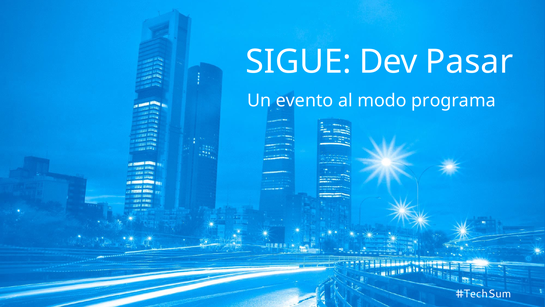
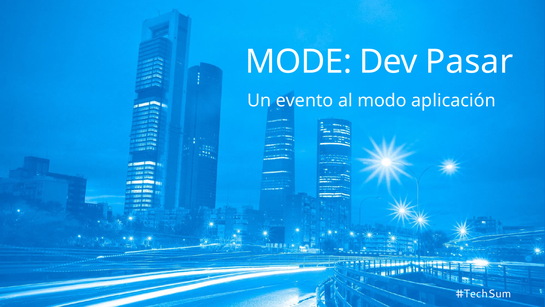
SIGUE: SIGUE -> MODE
programa: programa -> aplicación
